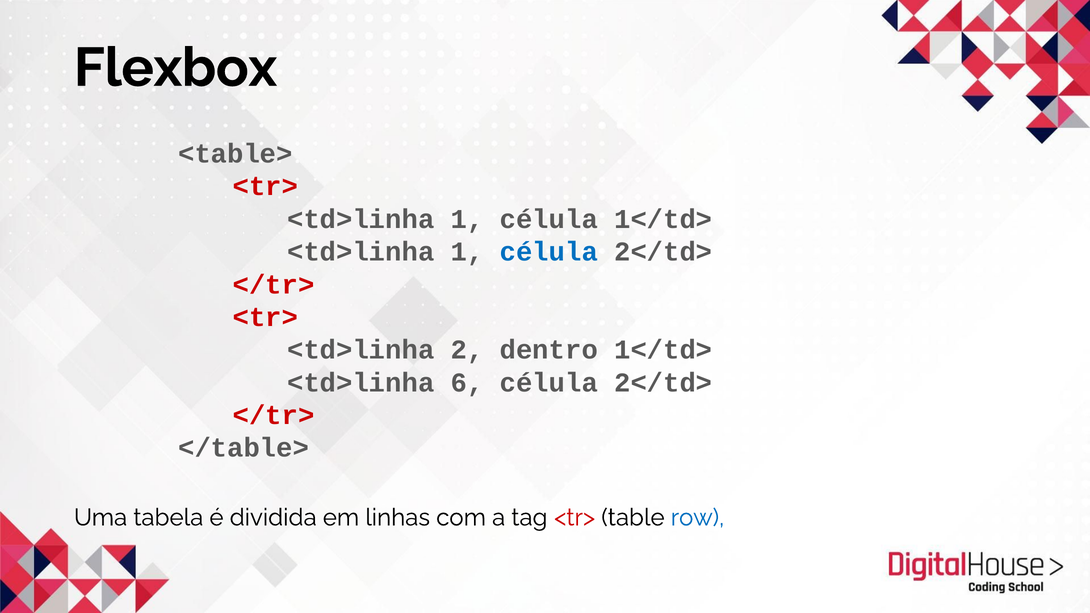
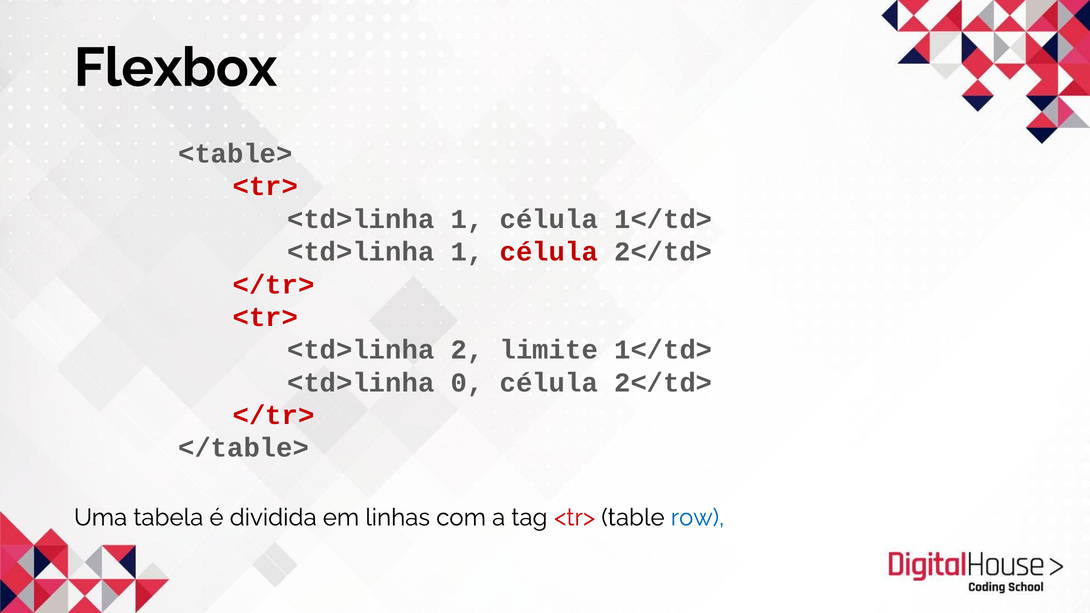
célula at (549, 252) colour: blue -> red
dentro: dentro -> limite
6: 6 -> 0
